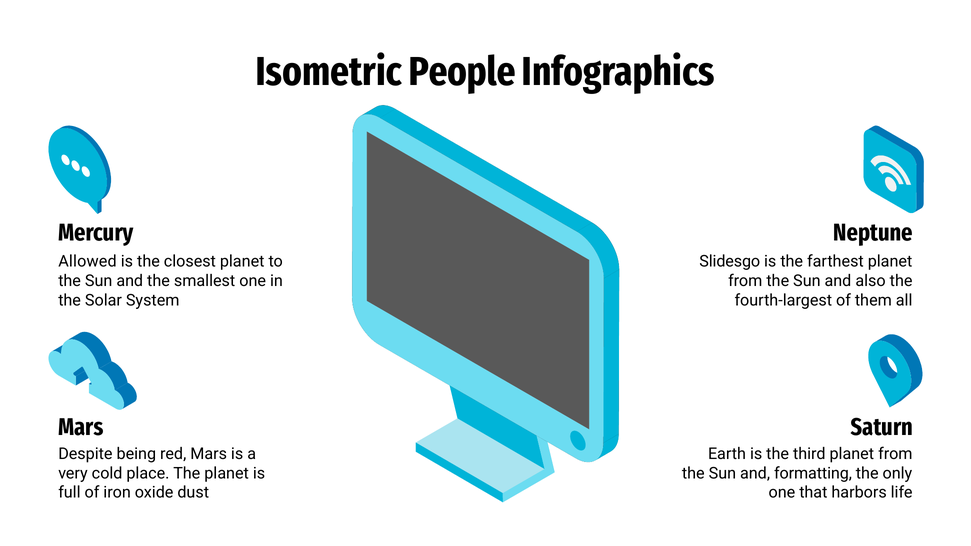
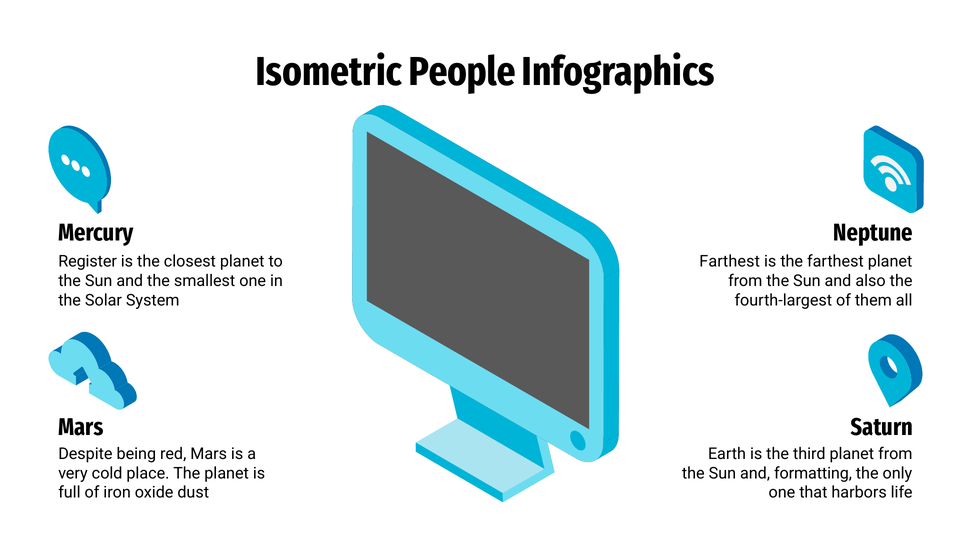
Allowed: Allowed -> Register
Slidesgo at (730, 261): Slidesgo -> Farthest
